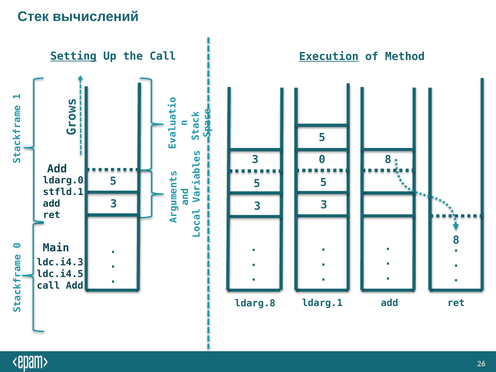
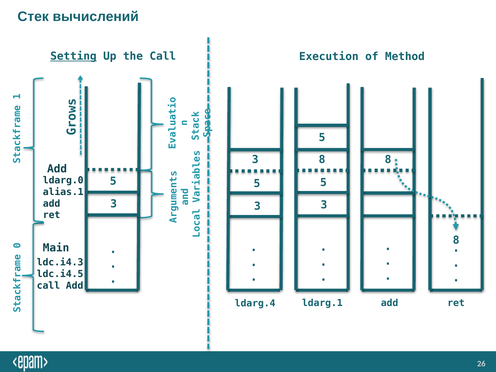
Execution underline: present -> none
3 0: 0 -> 8
stfld.1: stfld.1 -> alias.1
ldarg.8: ldarg.8 -> ldarg.4
